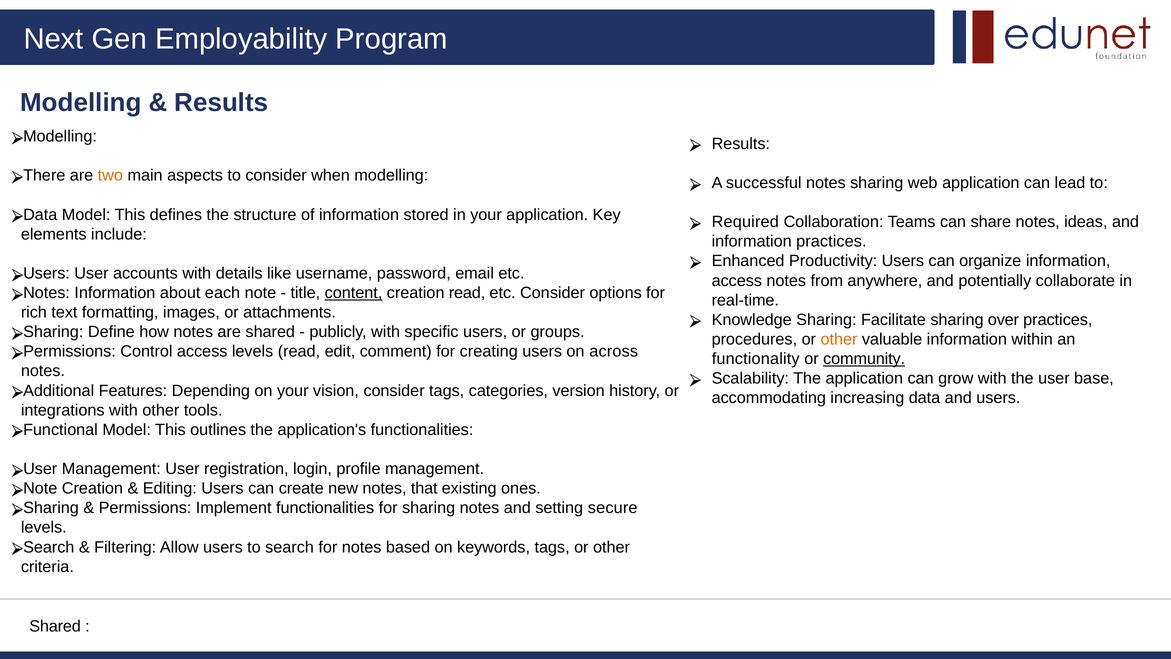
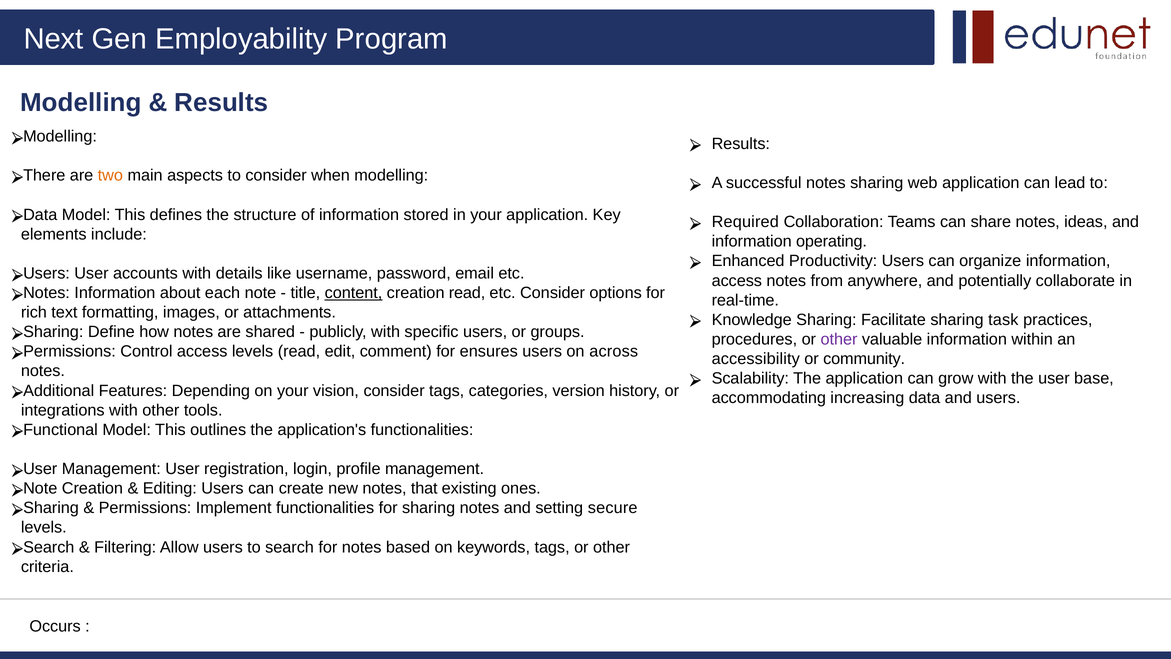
information practices: practices -> operating
over: over -> task
other at (839, 339) colour: orange -> purple
creating: creating -> ensures
functionality: functionality -> accessibility
community underline: present -> none
Shared at (55, 626): Shared -> Occurs
